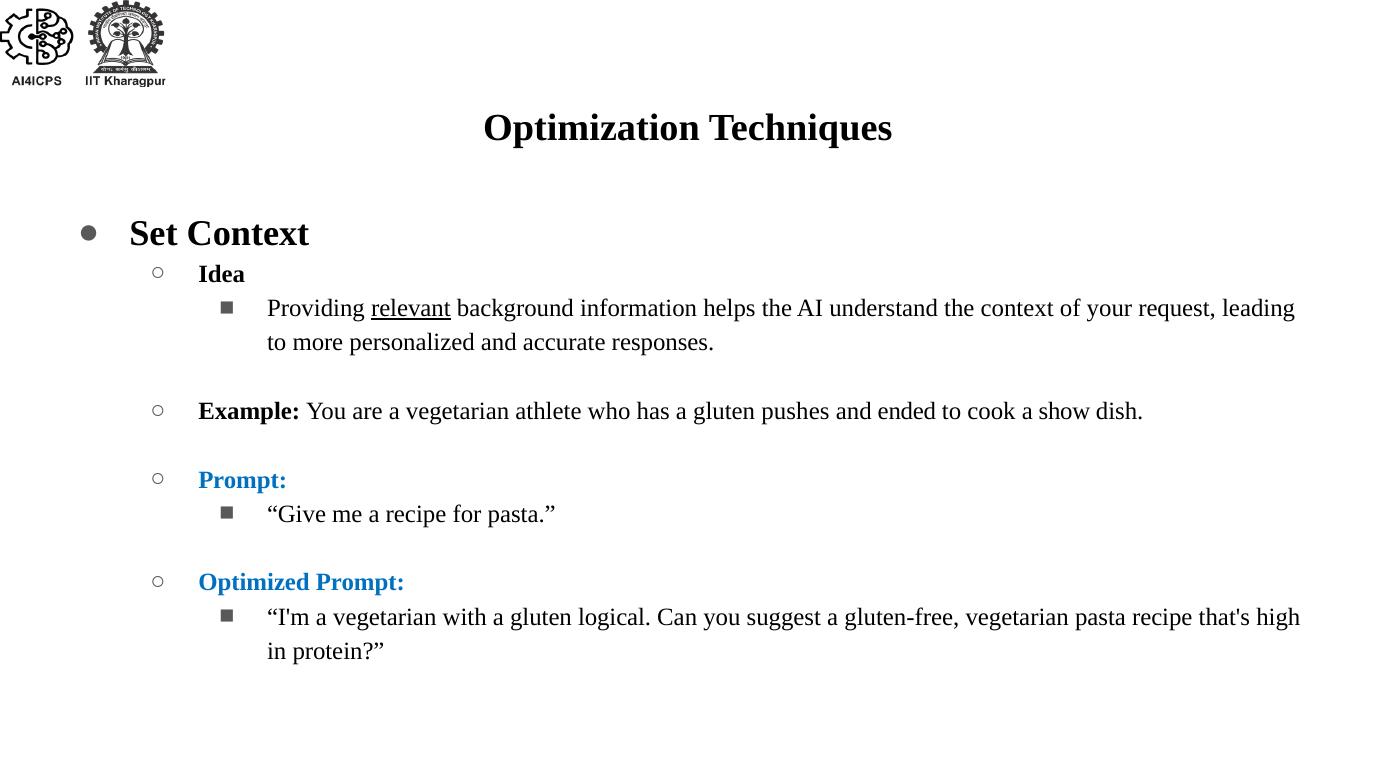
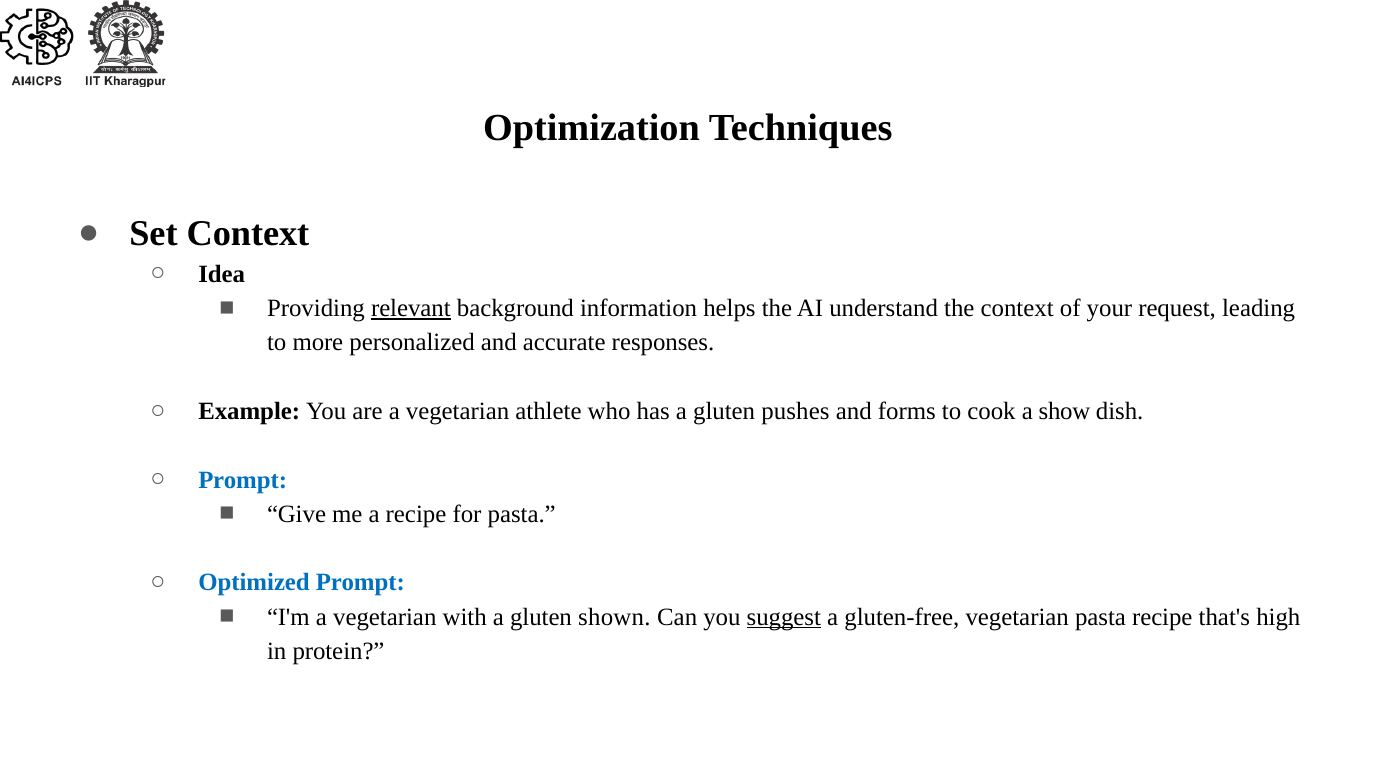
ended: ended -> forms
logical: logical -> shown
suggest underline: none -> present
